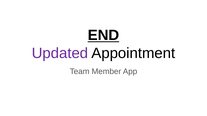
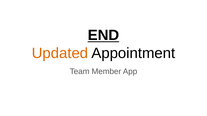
Updated colour: purple -> orange
